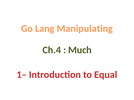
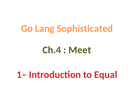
Manipulating: Manipulating -> Sophisticated
Much: Much -> Meet
